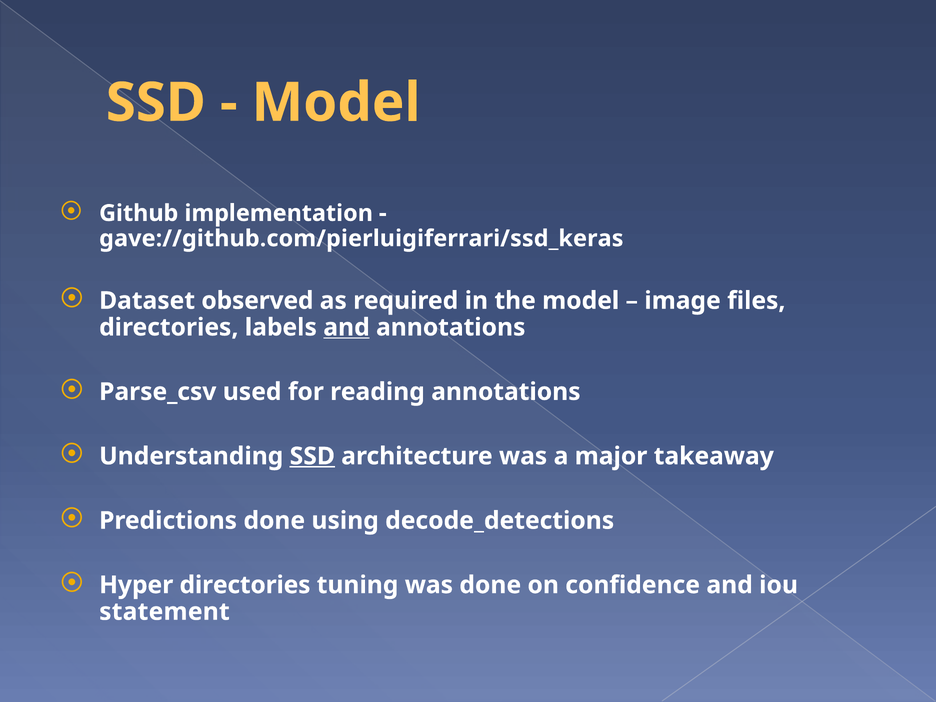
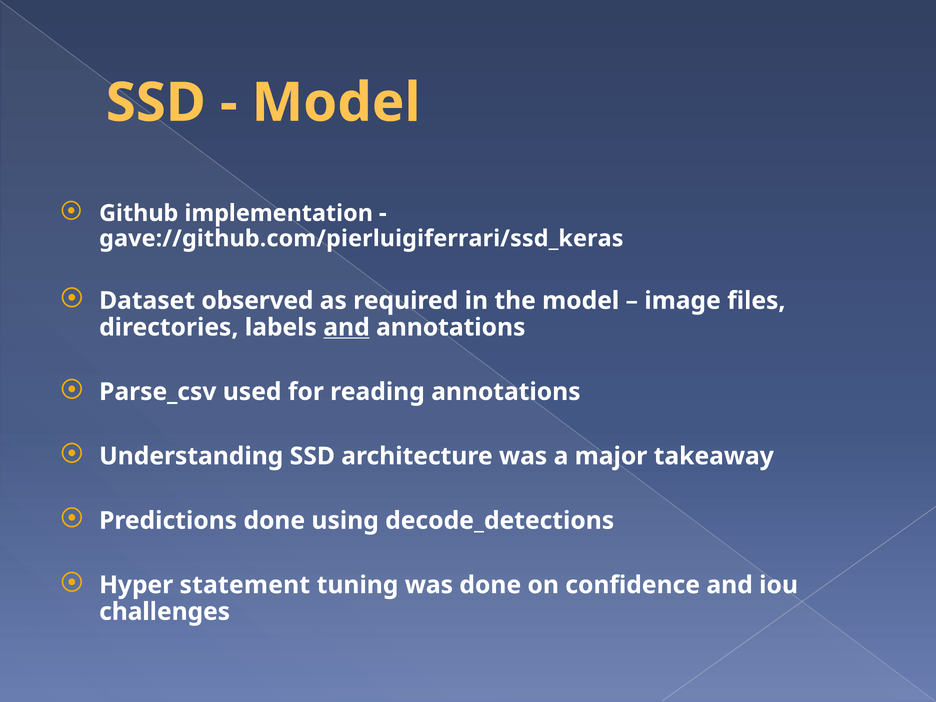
SSD at (312, 456) underline: present -> none
Hyper directories: directories -> statement
statement: statement -> challenges
